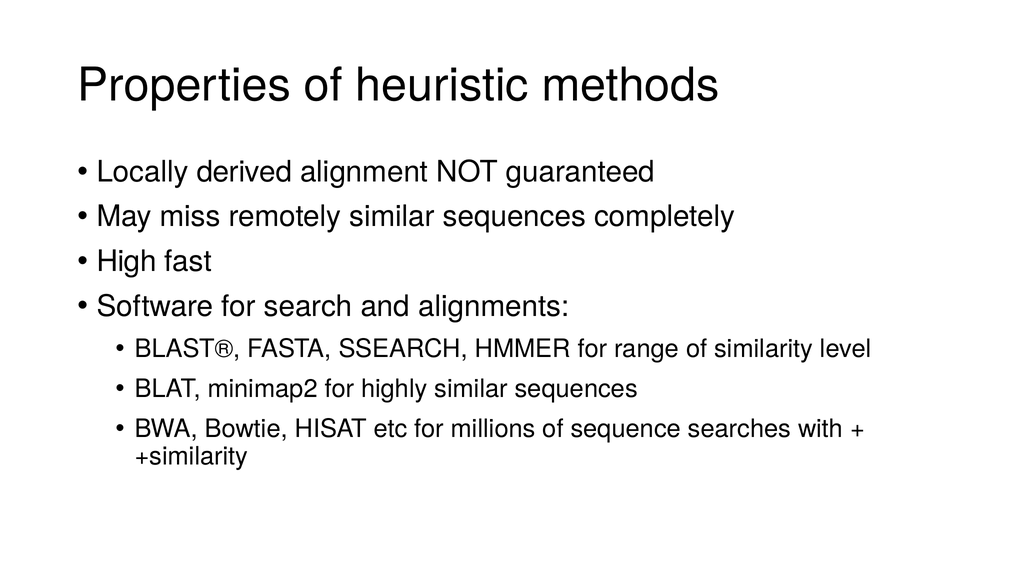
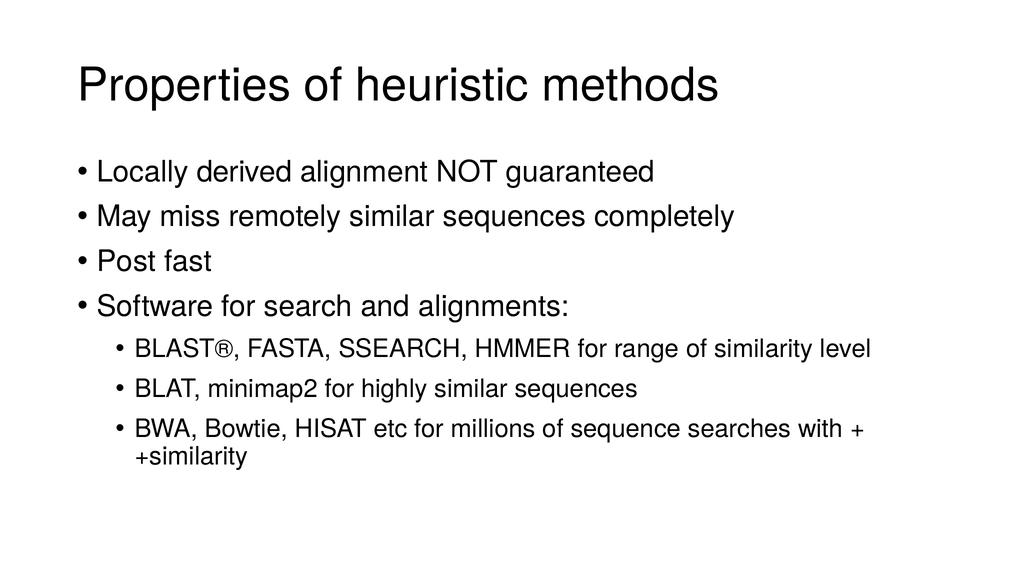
High: High -> Post
